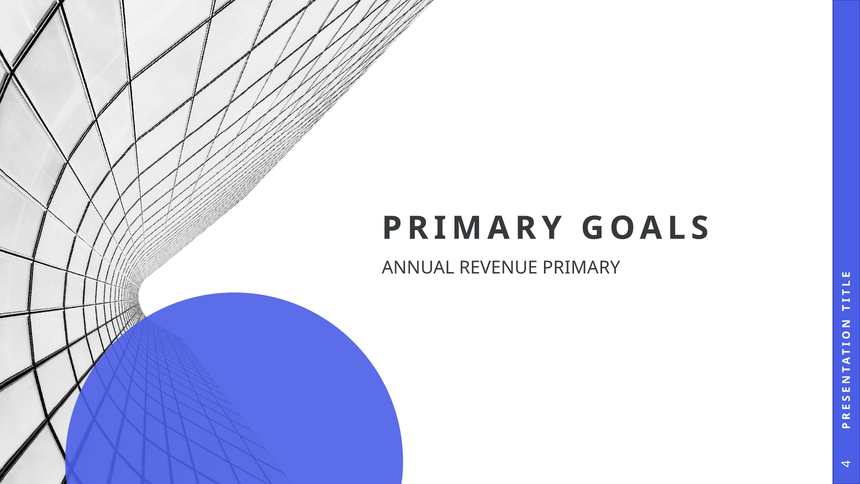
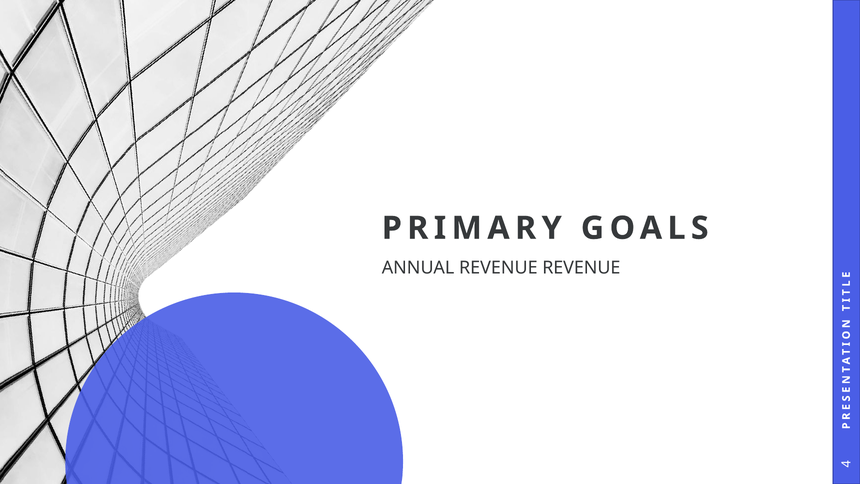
REVENUE PRIMARY: PRIMARY -> REVENUE
